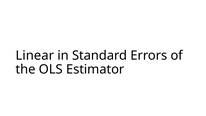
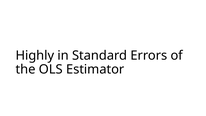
Linear: Linear -> Highly
